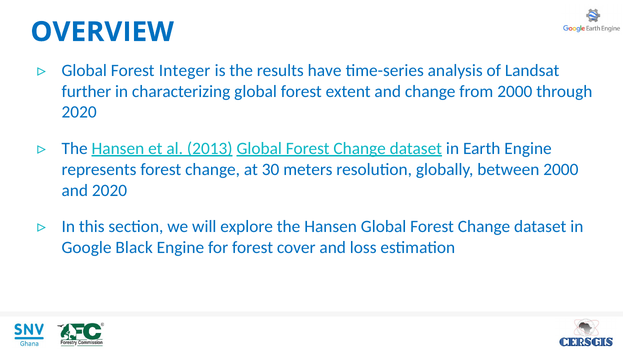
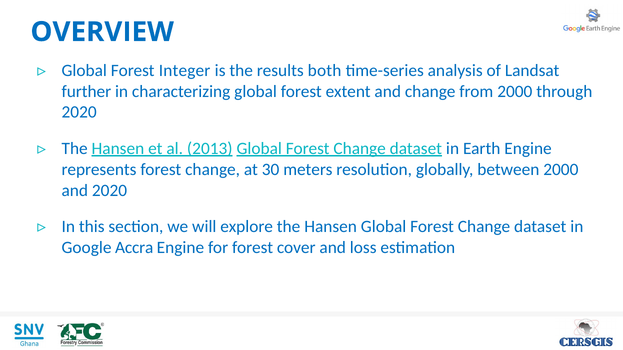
have: have -> both
Black: Black -> Accra
